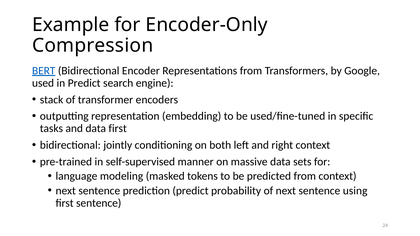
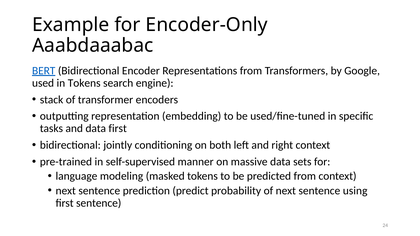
Compression: Compression -> Aaabdaaabac
in Predict: Predict -> Tokens
